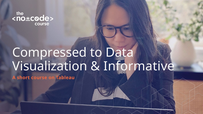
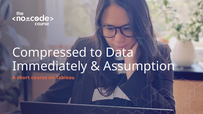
Visualization: Visualization -> Immediately
Informative: Informative -> Assumption
